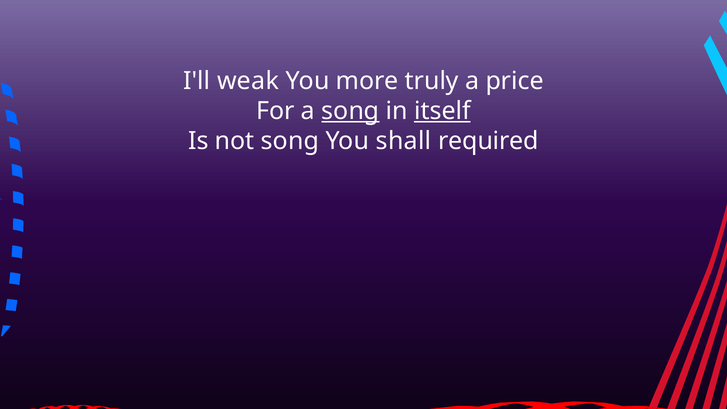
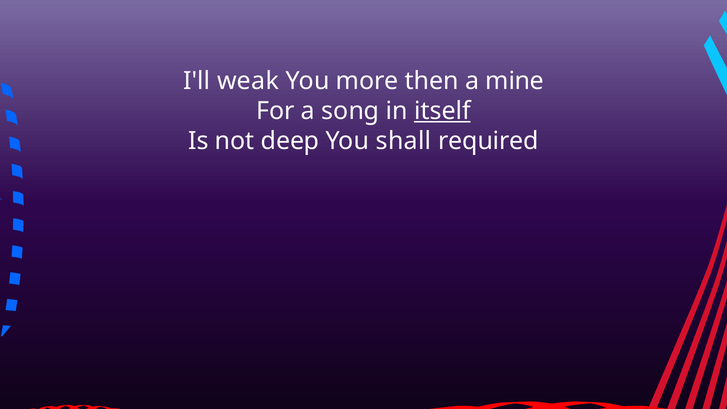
truly: truly -> then
price: price -> mine
song at (350, 111) underline: present -> none
not song: song -> deep
